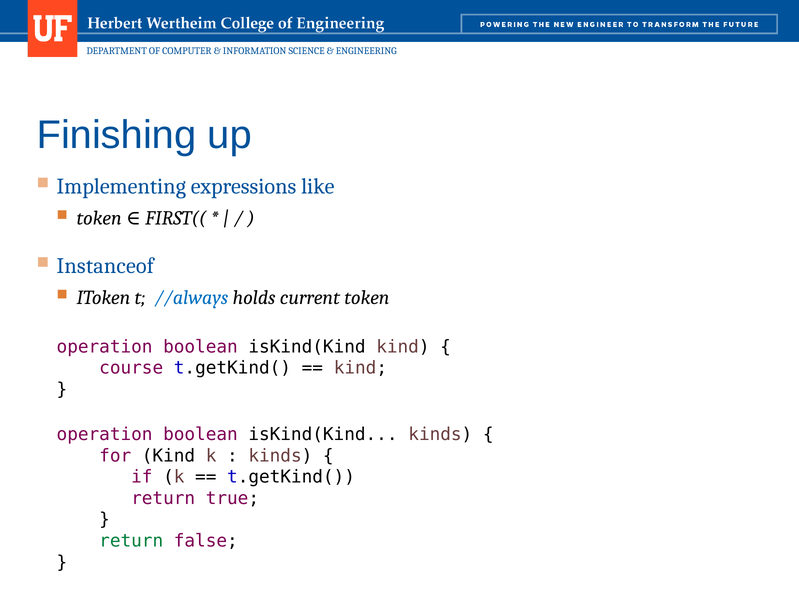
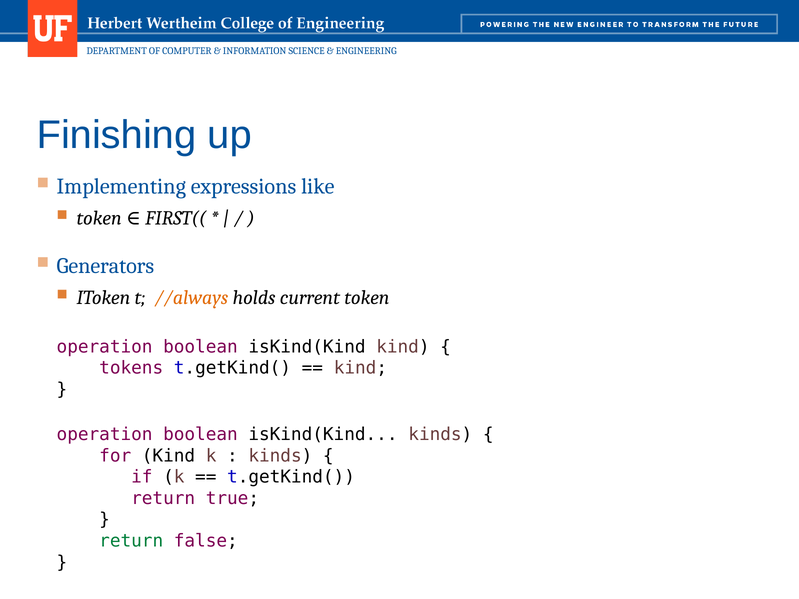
Instanceof: Instanceof -> Generators
//always colour: blue -> orange
course: course -> tokens
